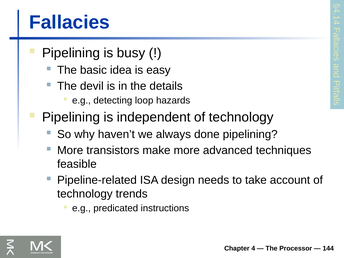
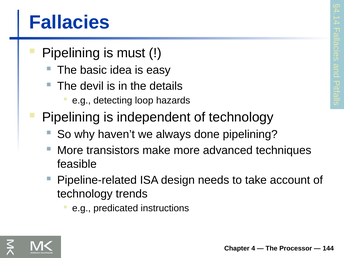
busy: busy -> must
